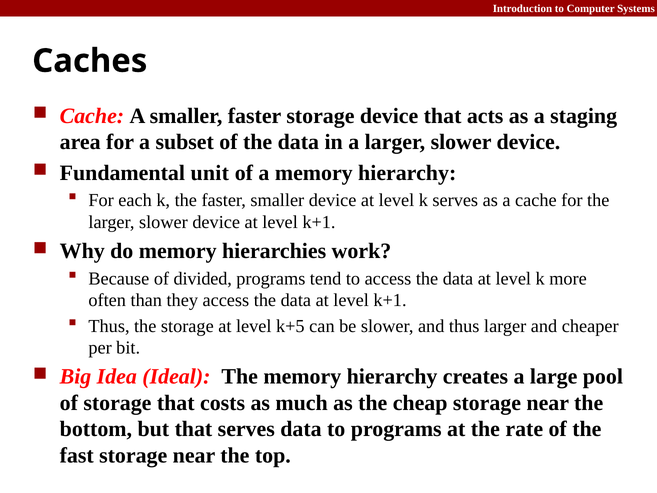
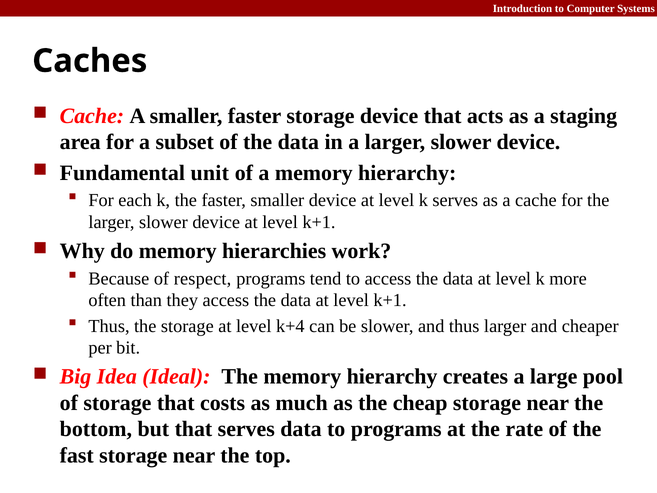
divided: divided -> respect
k+5: k+5 -> k+4
